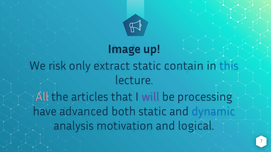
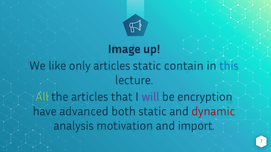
risk: risk -> like
only extract: extract -> articles
All colour: pink -> light green
processing: processing -> encryption
dynamic colour: blue -> red
logical: logical -> import
